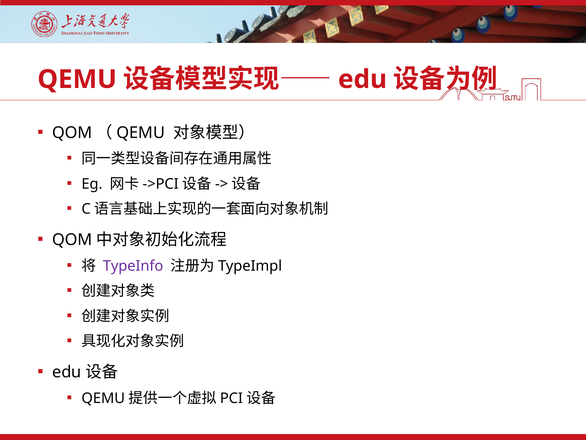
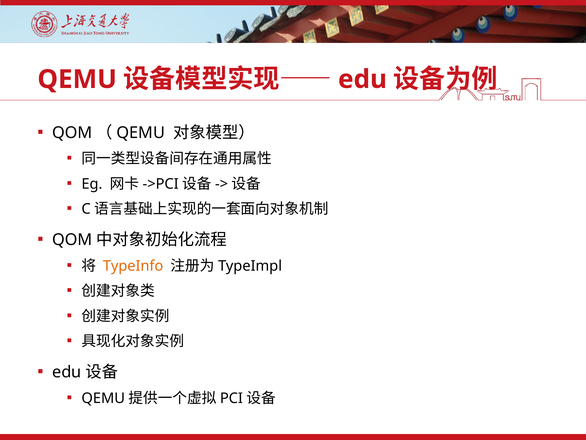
TypeInfo colour: purple -> orange
